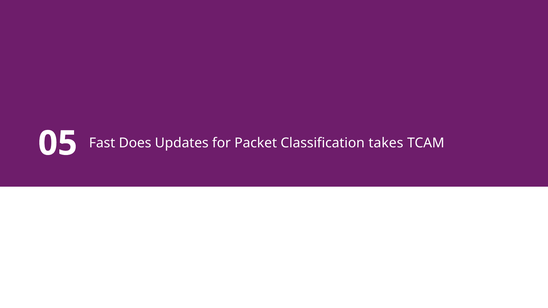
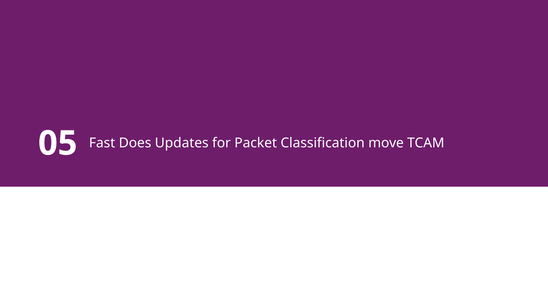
takes: takes -> move
